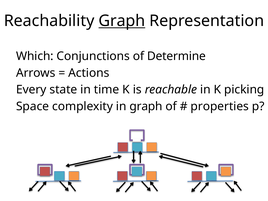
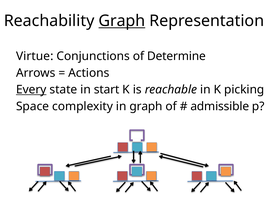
Which: Which -> Virtue
Every underline: none -> present
time: time -> start
properties: properties -> admissible
